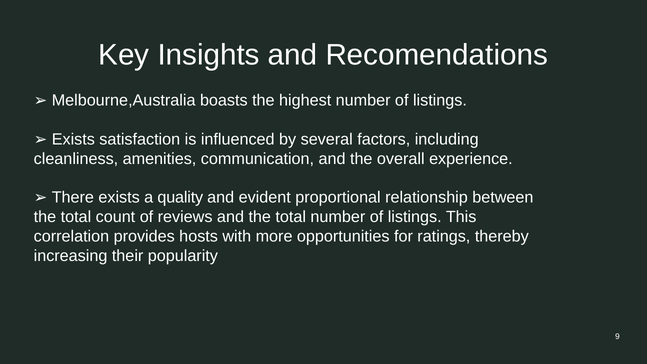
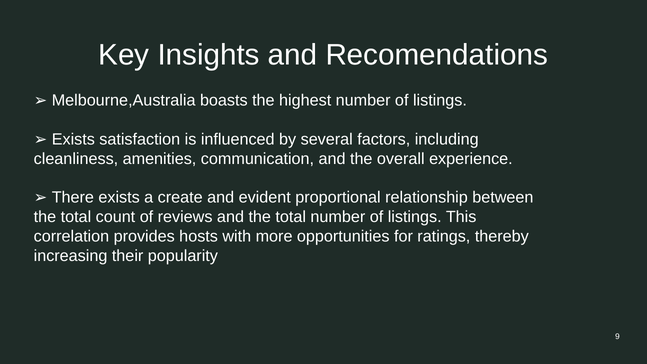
quality: quality -> create
